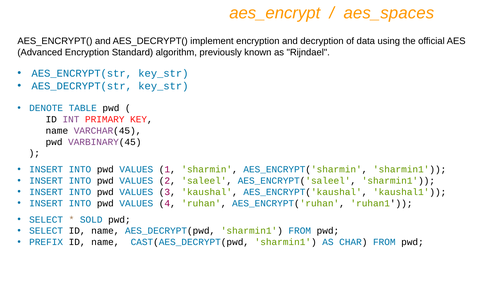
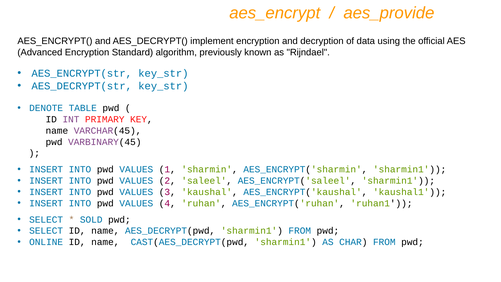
aes_spaces: aes_spaces -> aes_provide
PREFIX: PREFIX -> ONLINE
